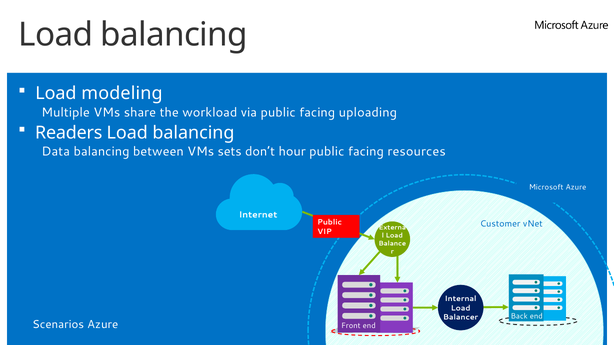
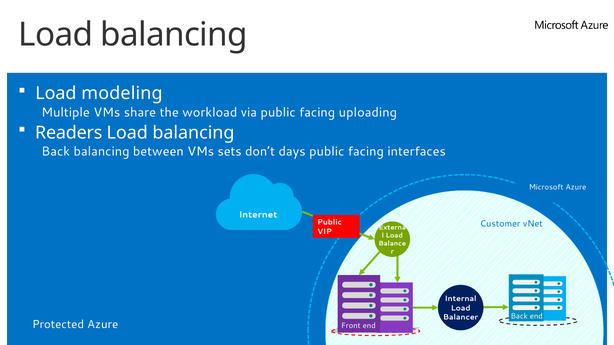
Data at (56, 152): Data -> Back
hour: hour -> days
resources: resources -> interfaces
Scenarios: Scenarios -> Protected
